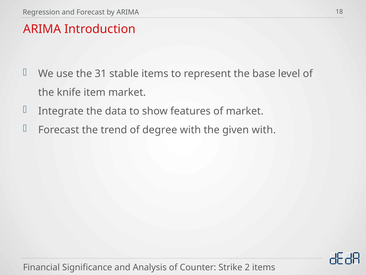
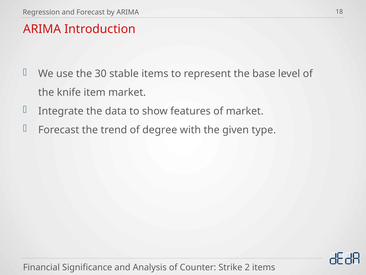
31: 31 -> 30
given with: with -> type
